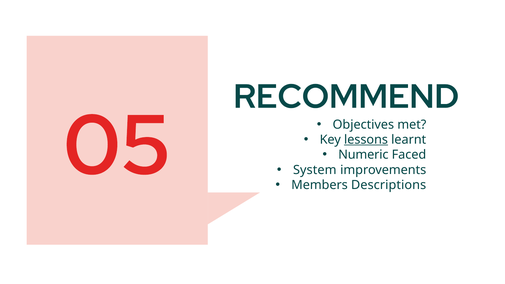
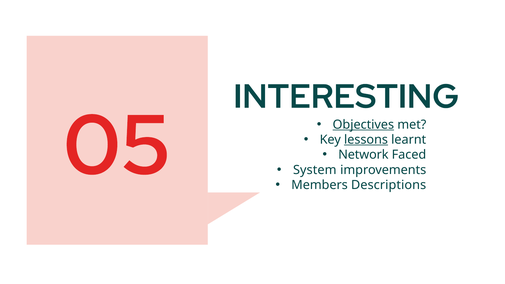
RECOMMEND: RECOMMEND -> INTERESTING
Objectives underline: none -> present
Numeric: Numeric -> Network
